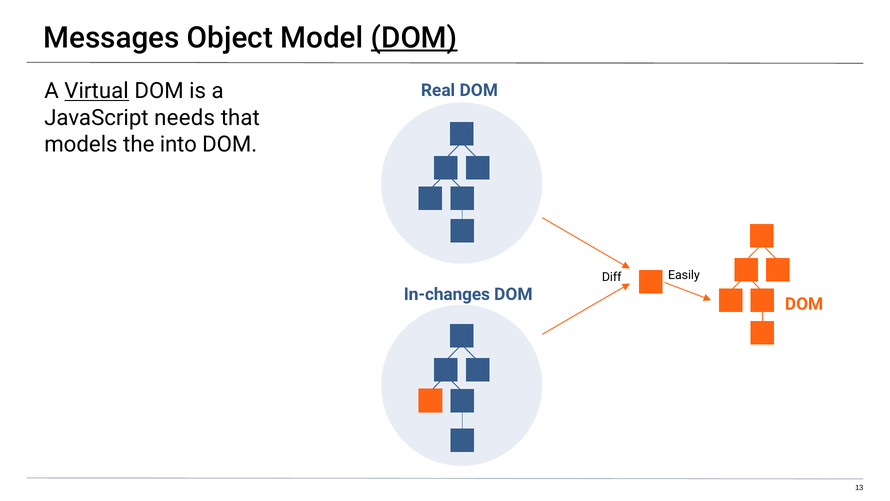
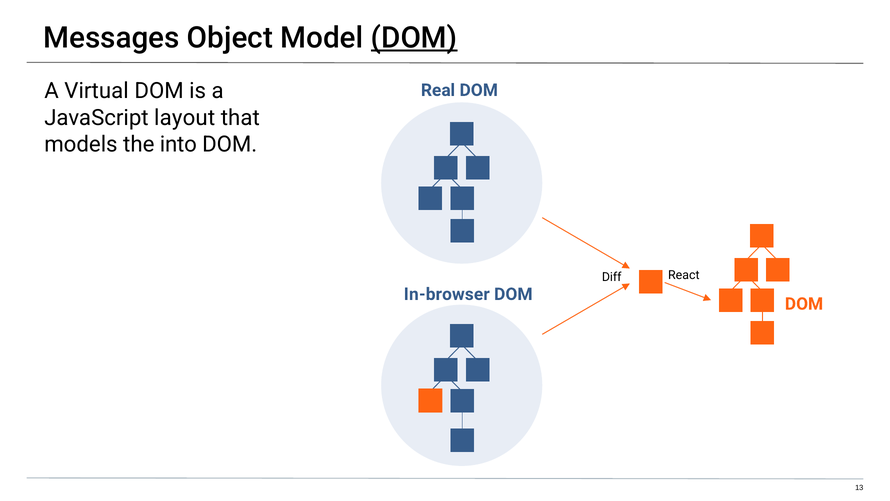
Virtual underline: present -> none
needs: needs -> layout
Easily: Easily -> React
In-changes: In-changes -> In-browser
